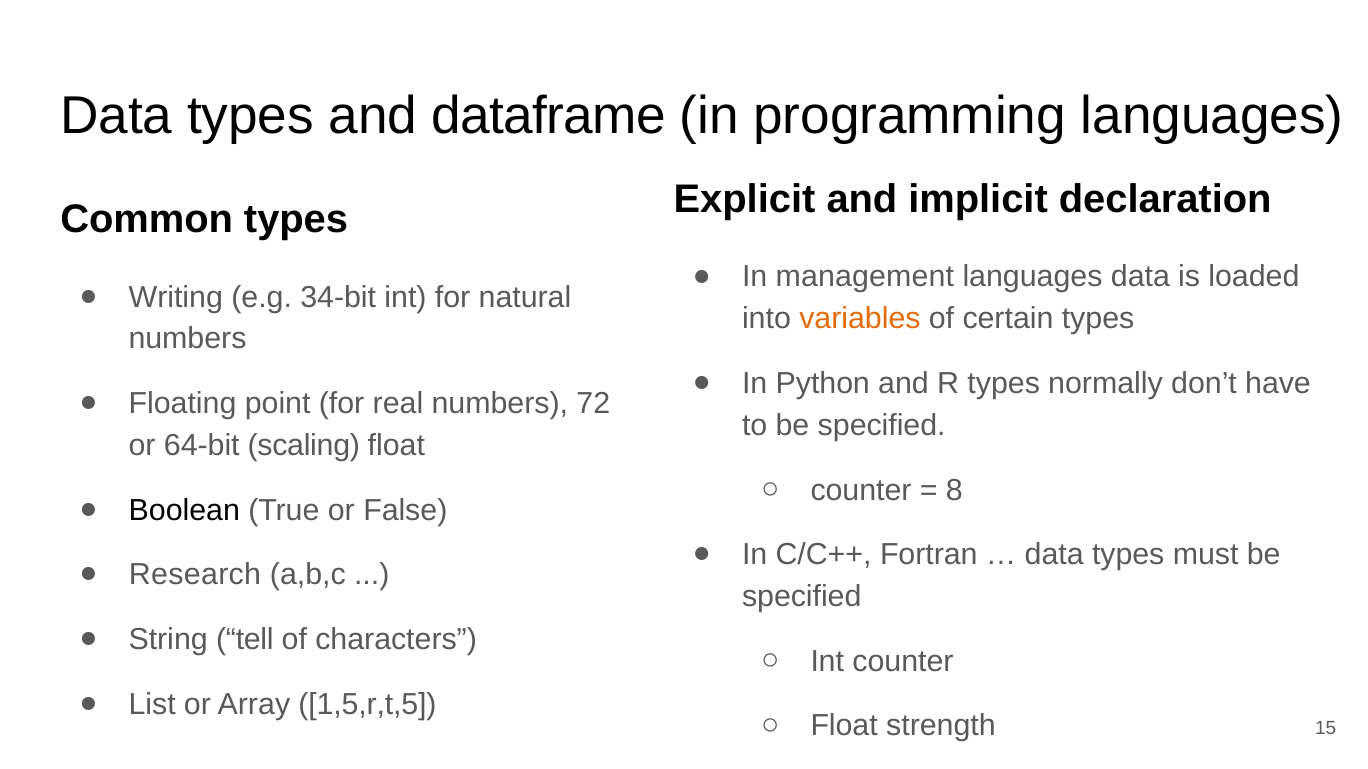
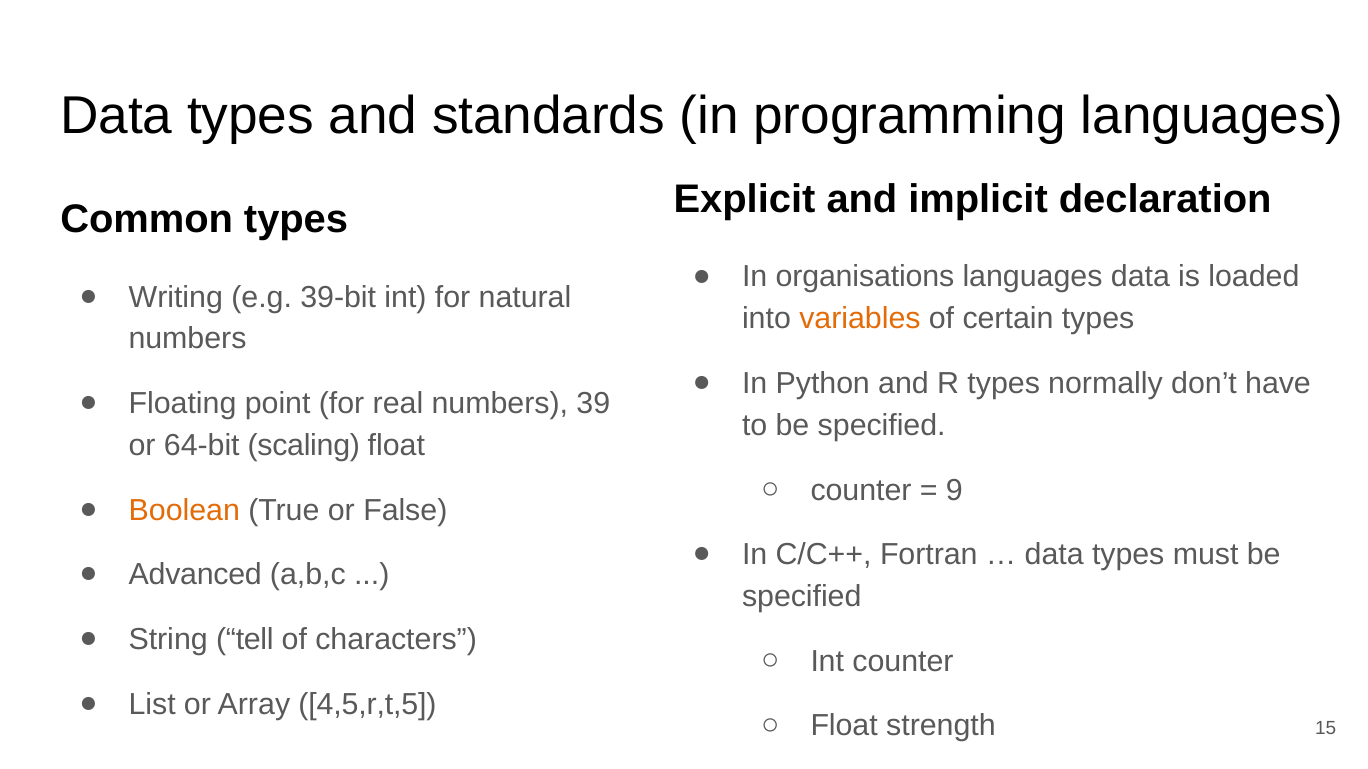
dataframe: dataframe -> standards
management: management -> organisations
34-bit: 34-bit -> 39-bit
72: 72 -> 39
8: 8 -> 9
Boolean colour: black -> orange
Research: Research -> Advanced
1,5,r,t,5: 1,5,r,t,5 -> 4,5,r,t,5
